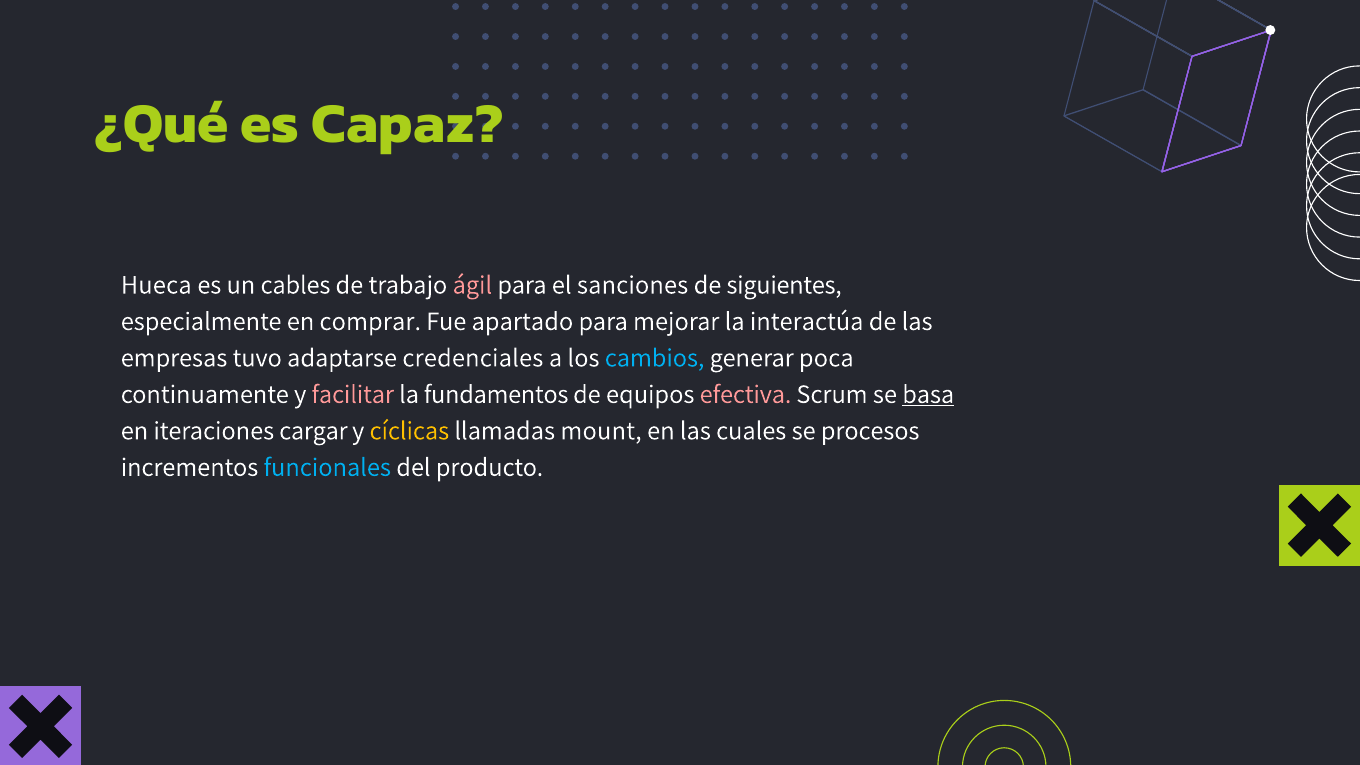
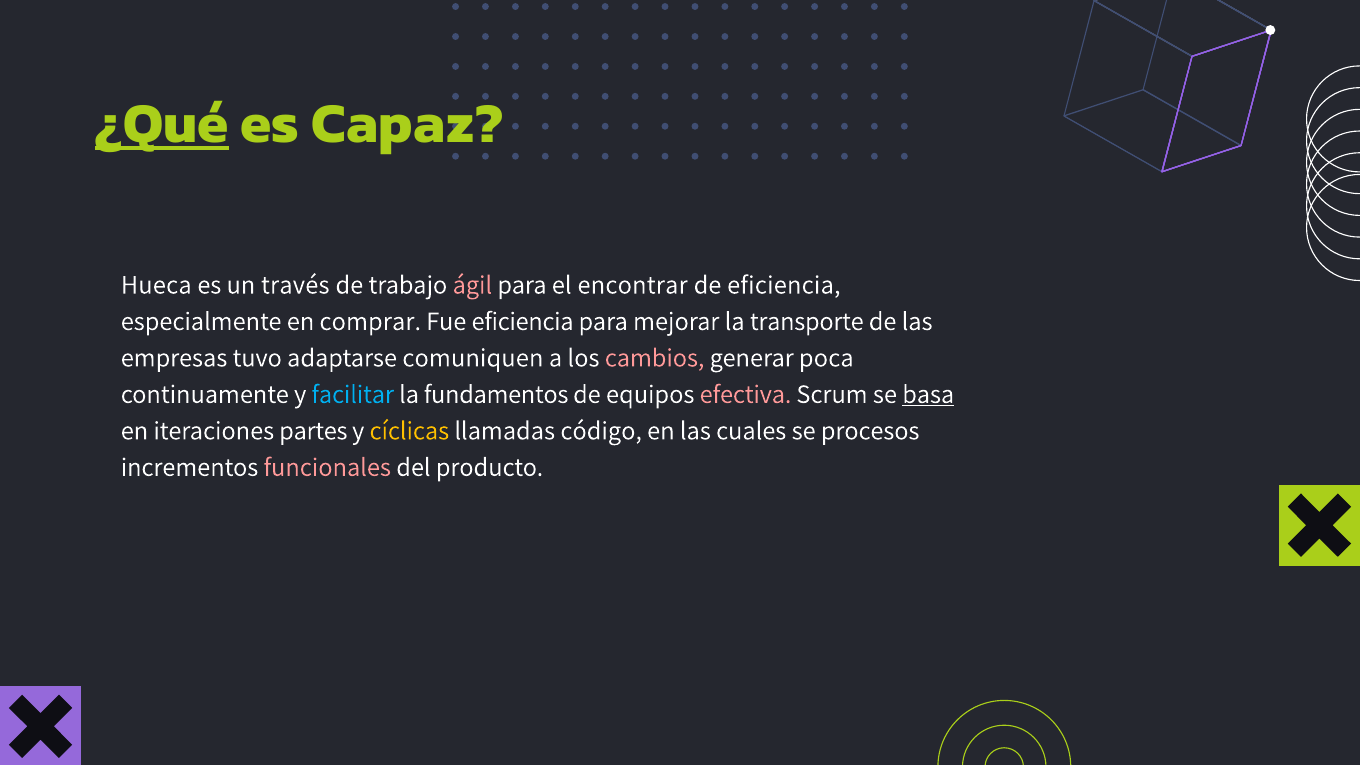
¿Qué underline: none -> present
cables: cables -> través
sanciones: sanciones -> encontrar
de siguientes: siguientes -> eficiencia
Fue apartado: apartado -> eficiencia
interactúa: interactúa -> transporte
credenciales: credenciales -> comuniquen
cambios colour: light blue -> pink
facilitar colour: pink -> light blue
cargar: cargar -> partes
mount: mount -> código
funcionales colour: light blue -> pink
